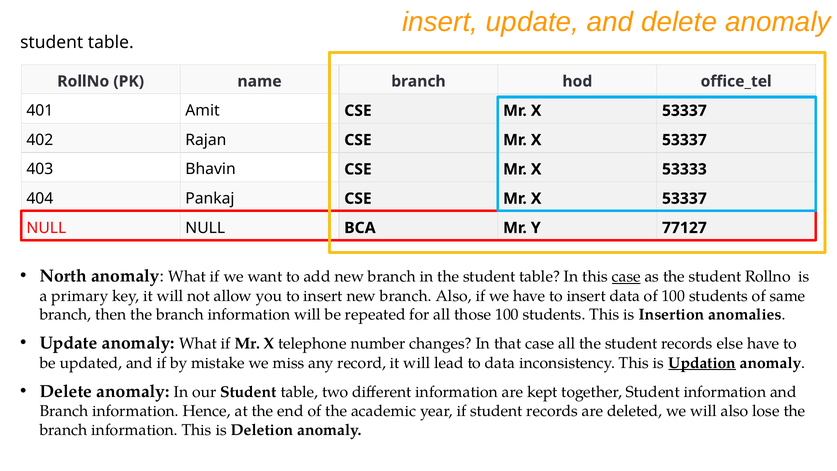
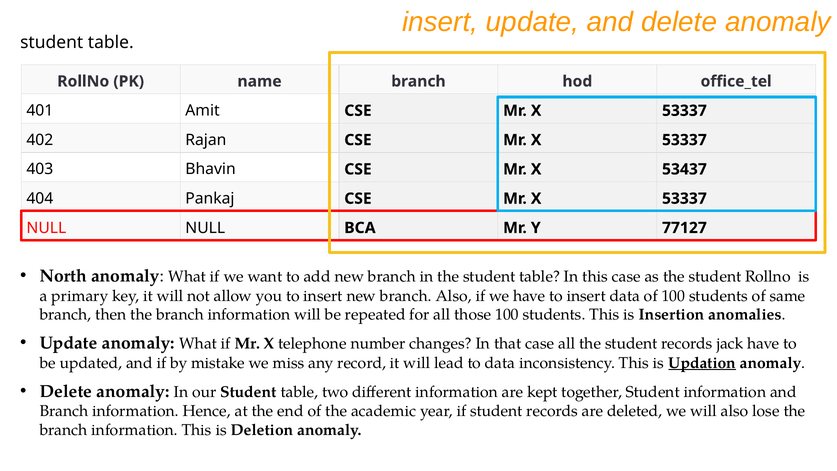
53333: 53333 -> 53437
case at (626, 277) underline: present -> none
else: else -> jack
